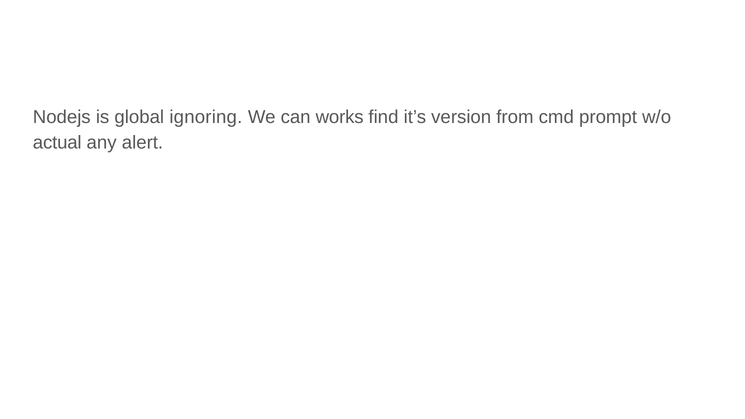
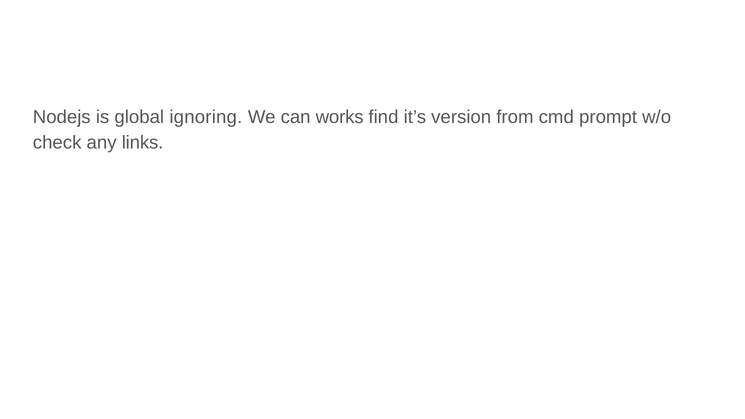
actual: actual -> check
alert: alert -> links
